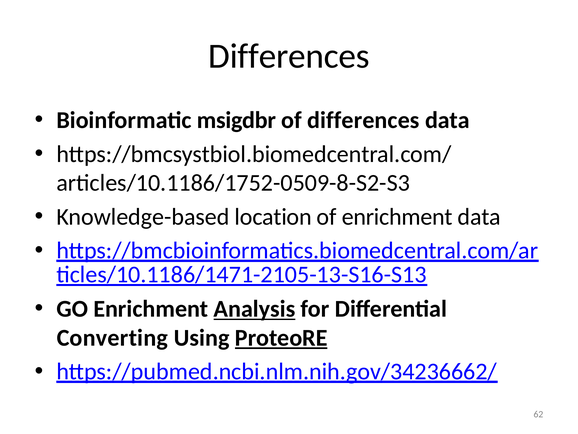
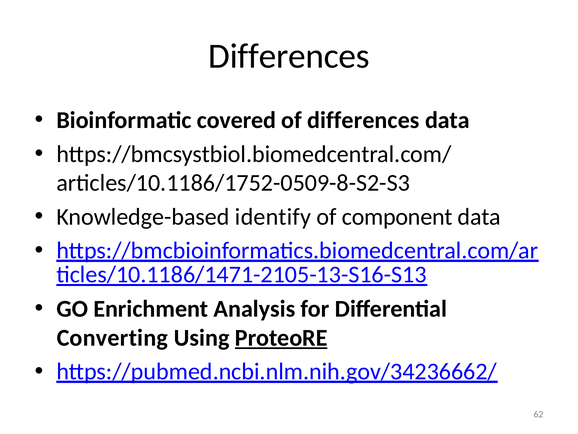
msigdbr: msigdbr -> covered
location: location -> identify
of enrichment: enrichment -> component
Analysis underline: present -> none
